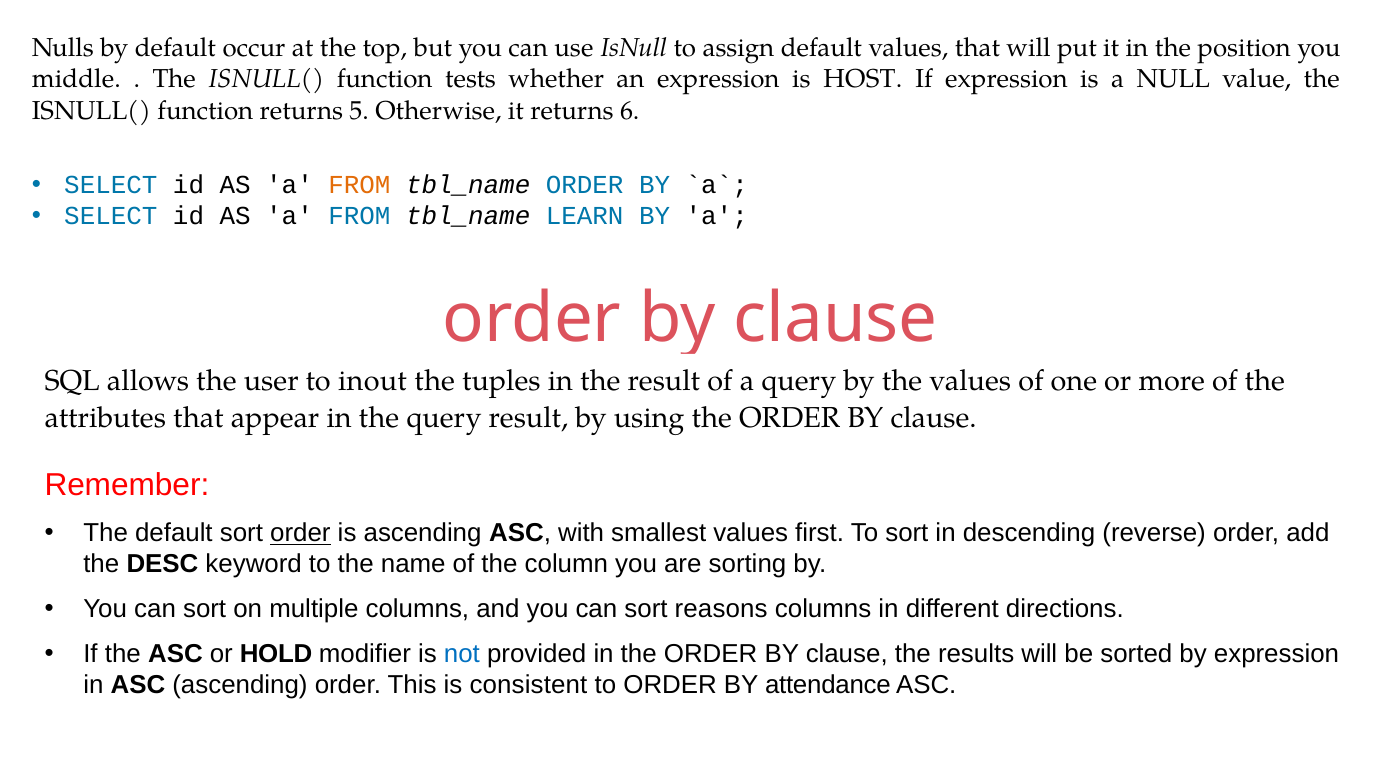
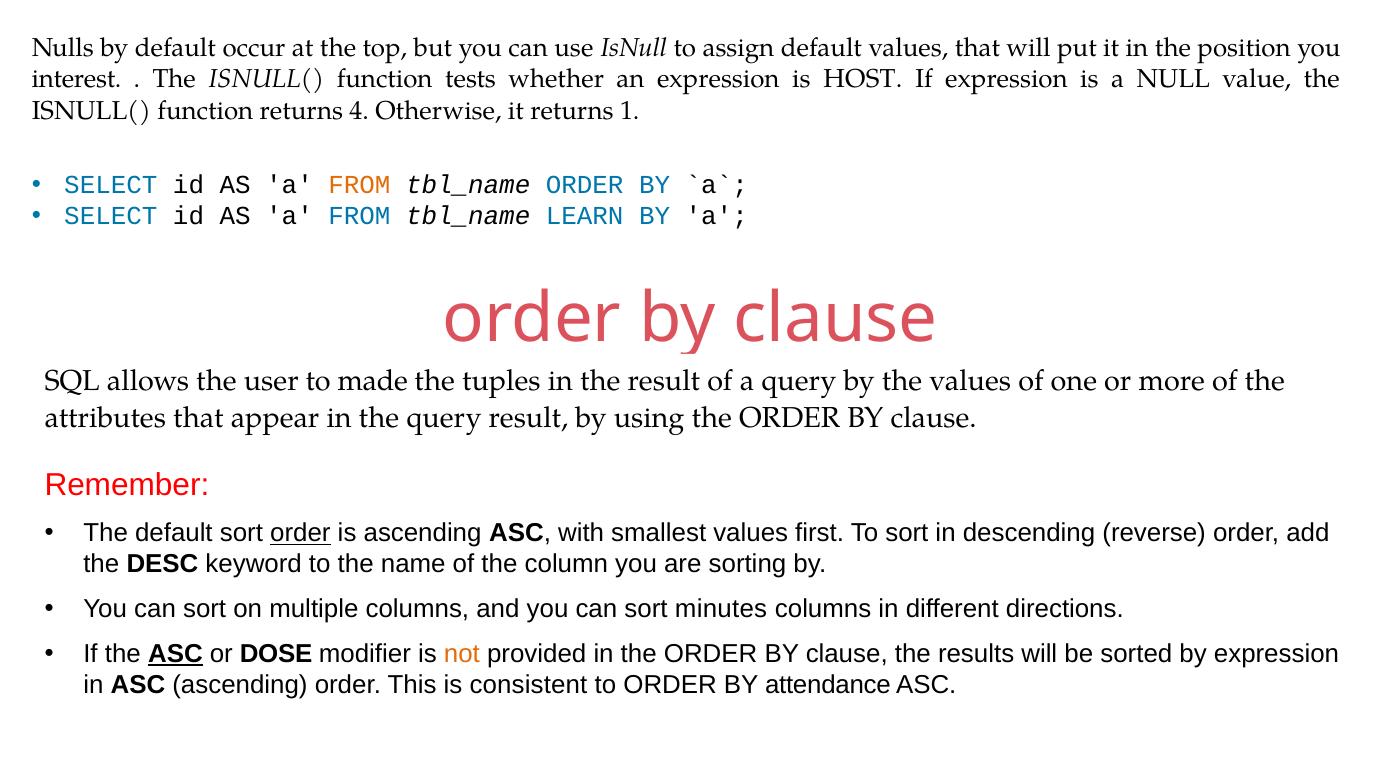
middle: middle -> interest
5: 5 -> 4
6: 6 -> 1
inout: inout -> made
reasons: reasons -> minutes
ASC at (175, 654) underline: none -> present
HOLD: HOLD -> DOSE
not colour: blue -> orange
